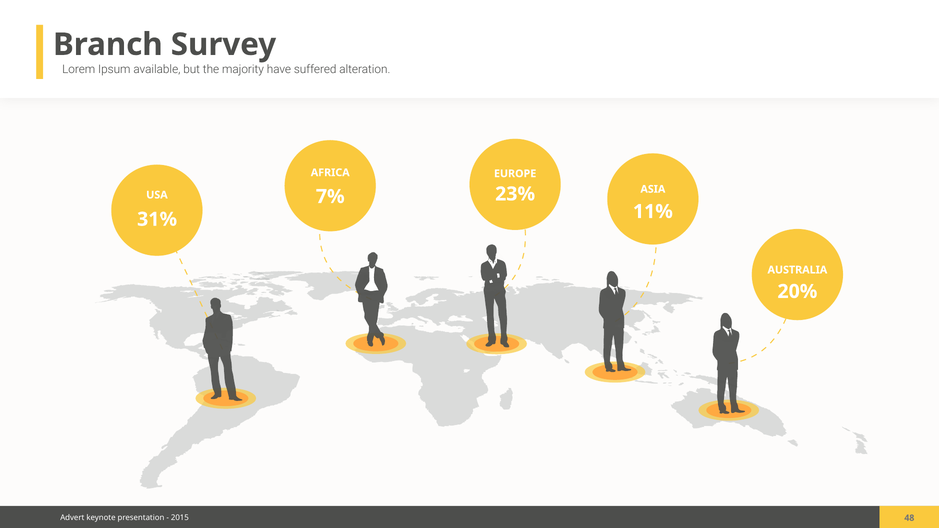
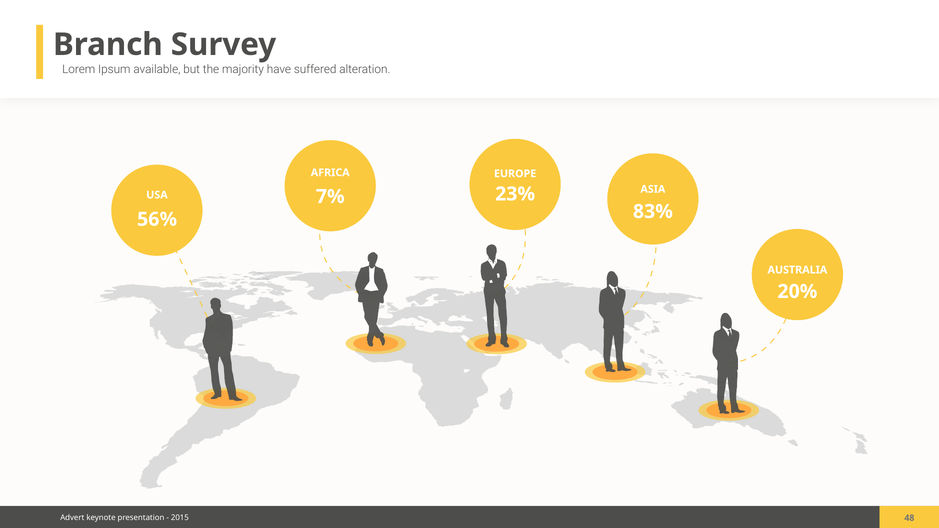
11%: 11% -> 83%
31%: 31% -> 56%
